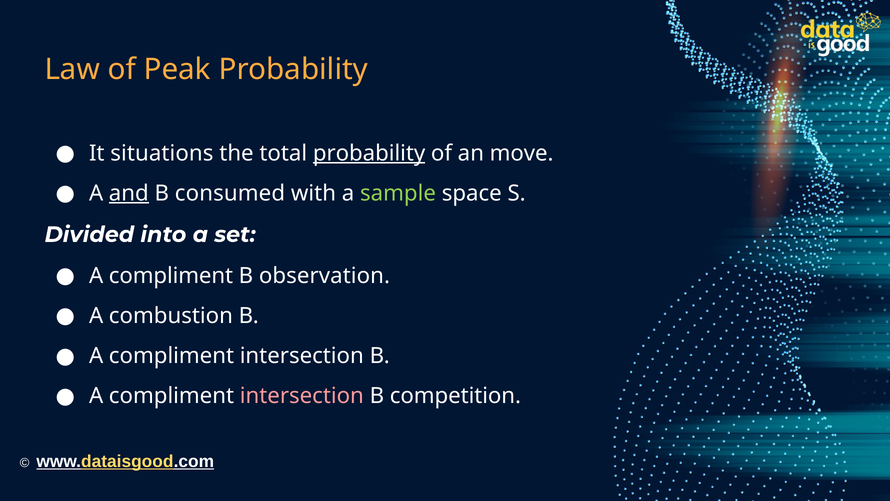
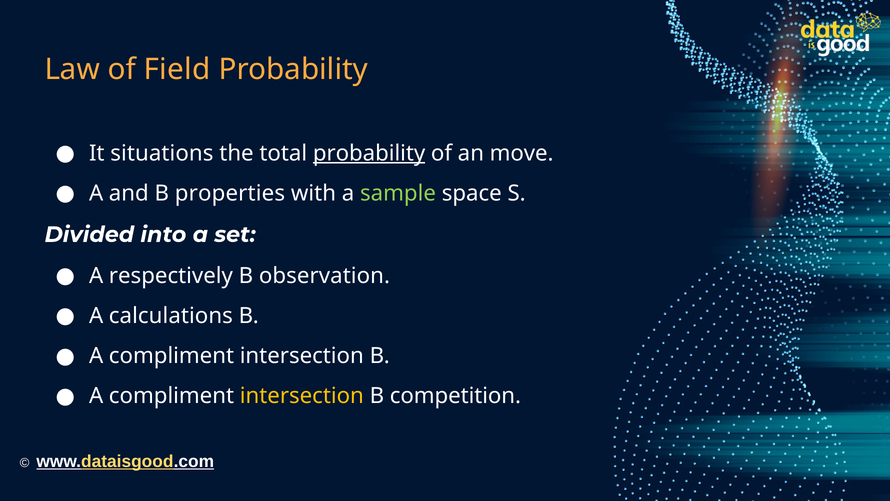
Peak: Peak -> Field
and underline: present -> none
consumed: consumed -> properties
compliment at (171, 276): compliment -> respectively
combustion: combustion -> calculations
intersection at (302, 396) colour: pink -> yellow
